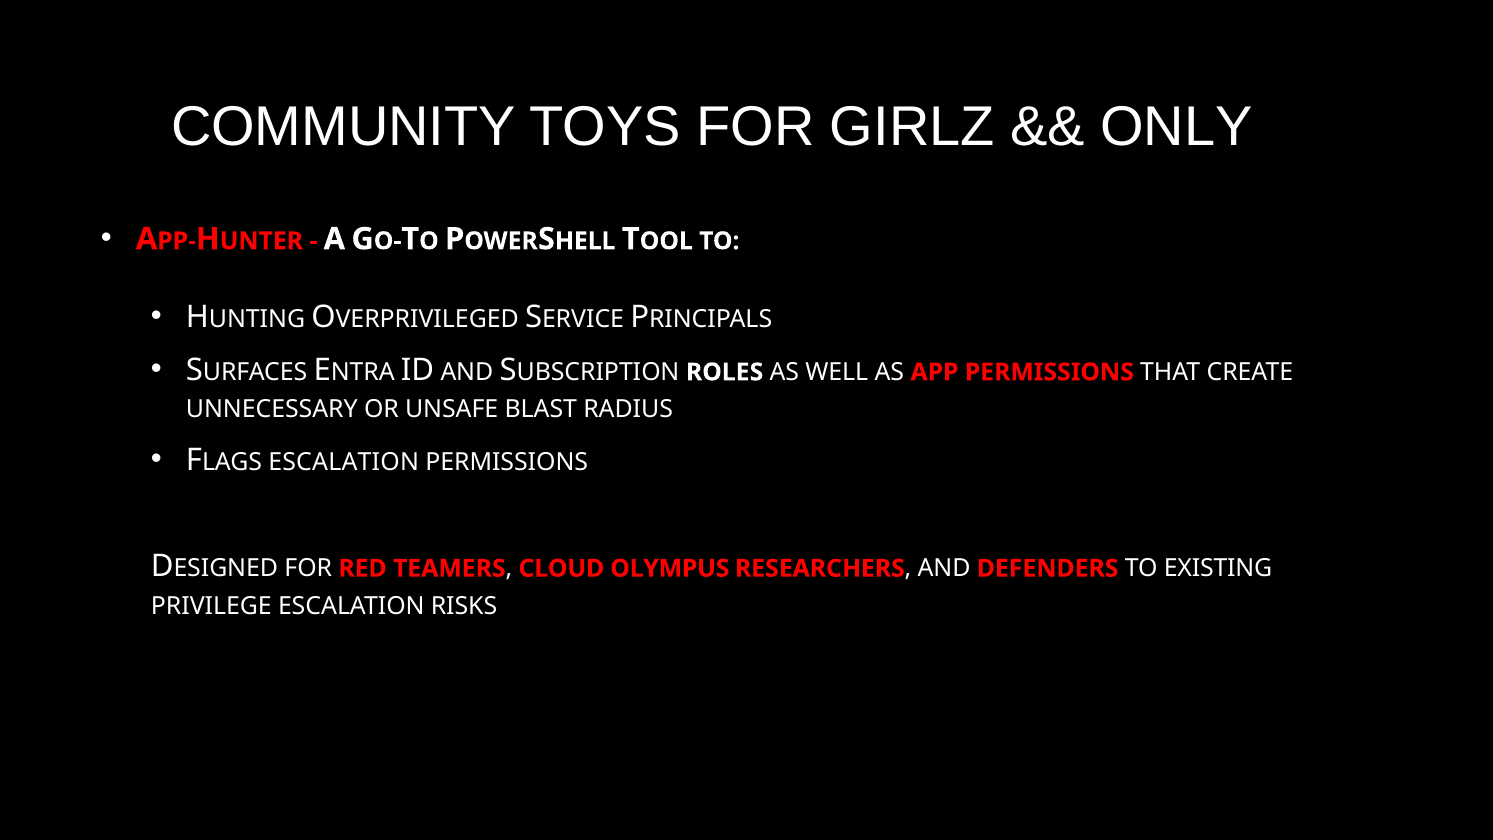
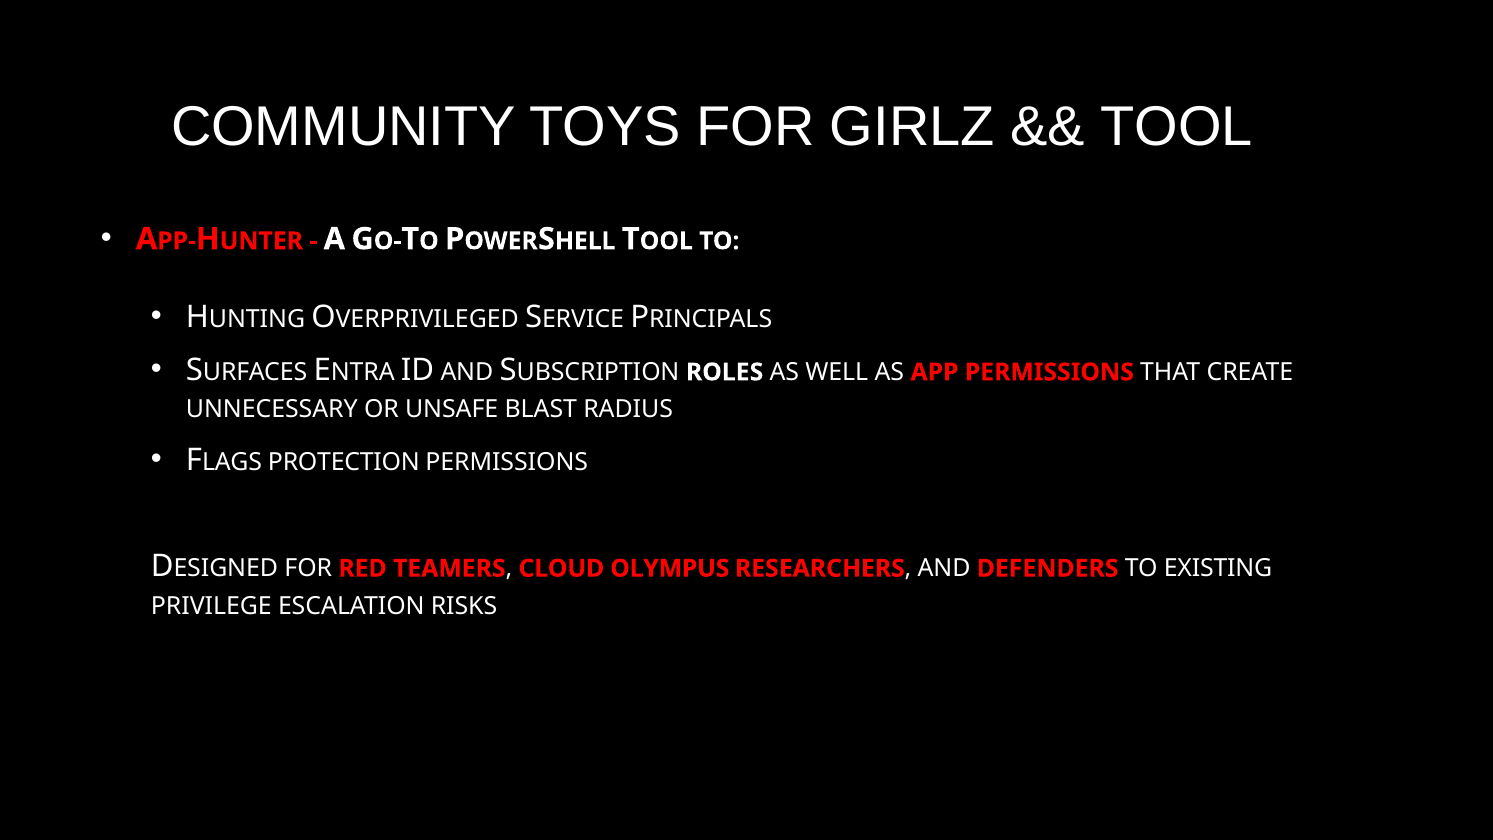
ONLY at (1177, 127): ONLY -> TOOL
ESCALATION at (344, 462): ESCALATION -> PROTECTION
